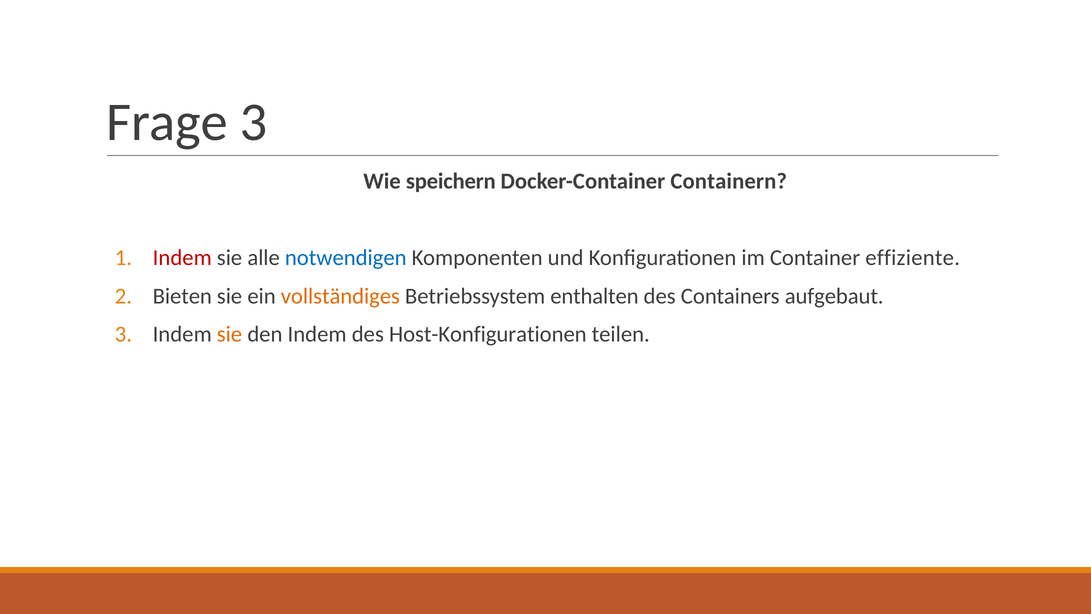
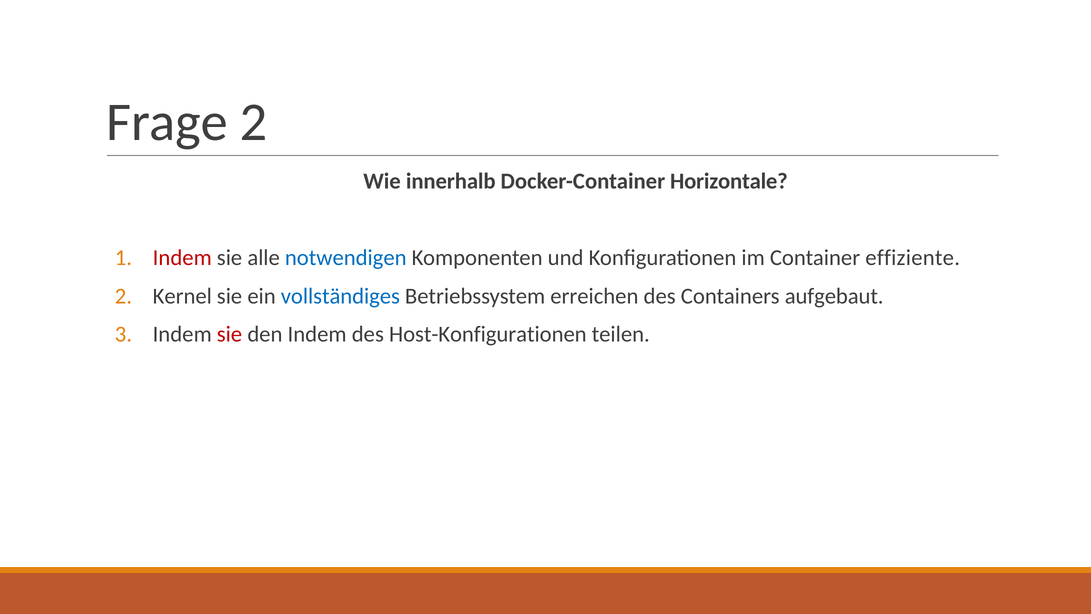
Frage 3: 3 -> 2
speichern: speichern -> innerhalb
Containern: Containern -> Horizontale
Bieten: Bieten -> Kernel
vollständiges colour: orange -> blue
enthalten: enthalten -> erreichen
sie at (230, 334) colour: orange -> red
